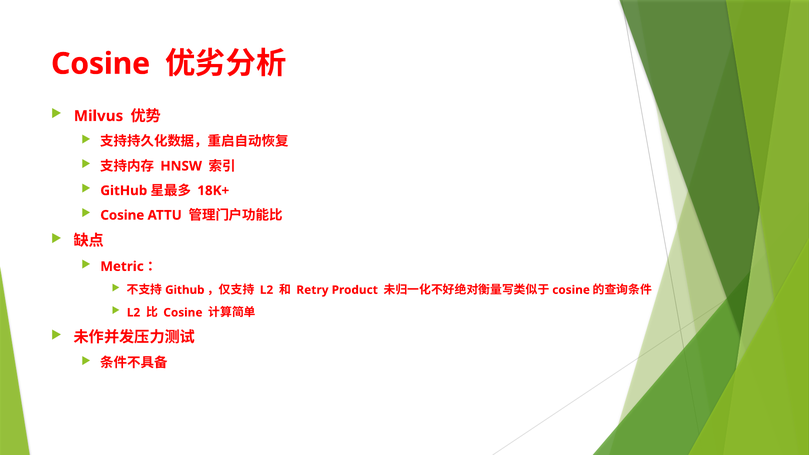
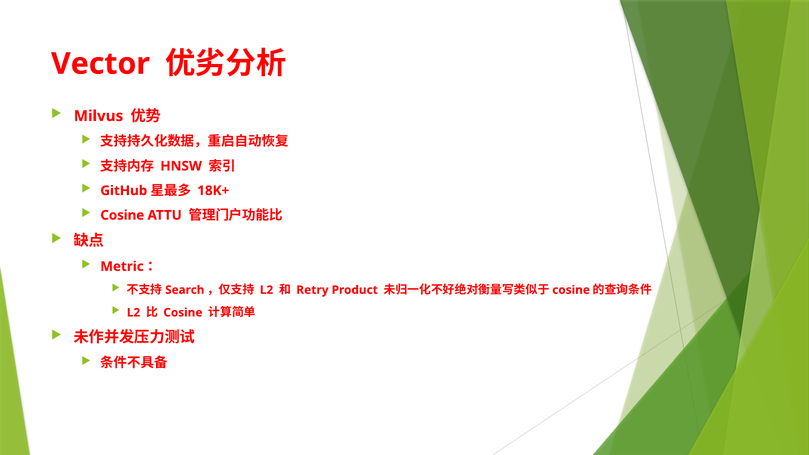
Cosine at (101, 64): Cosine -> Vector
Github at (185, 290): Github -> Search
